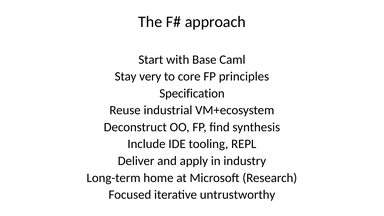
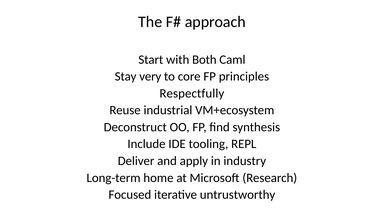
Base: Base -> Both
Specification: Specification -> Respectfully
